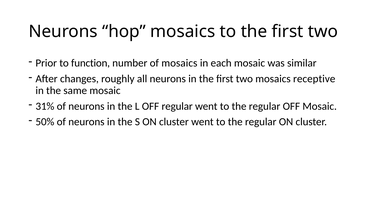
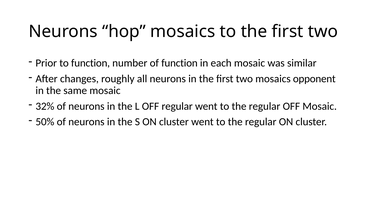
of mosaics: mosaics -> function
receptive: receptive -> opponent
31%: 31% -> 32%
